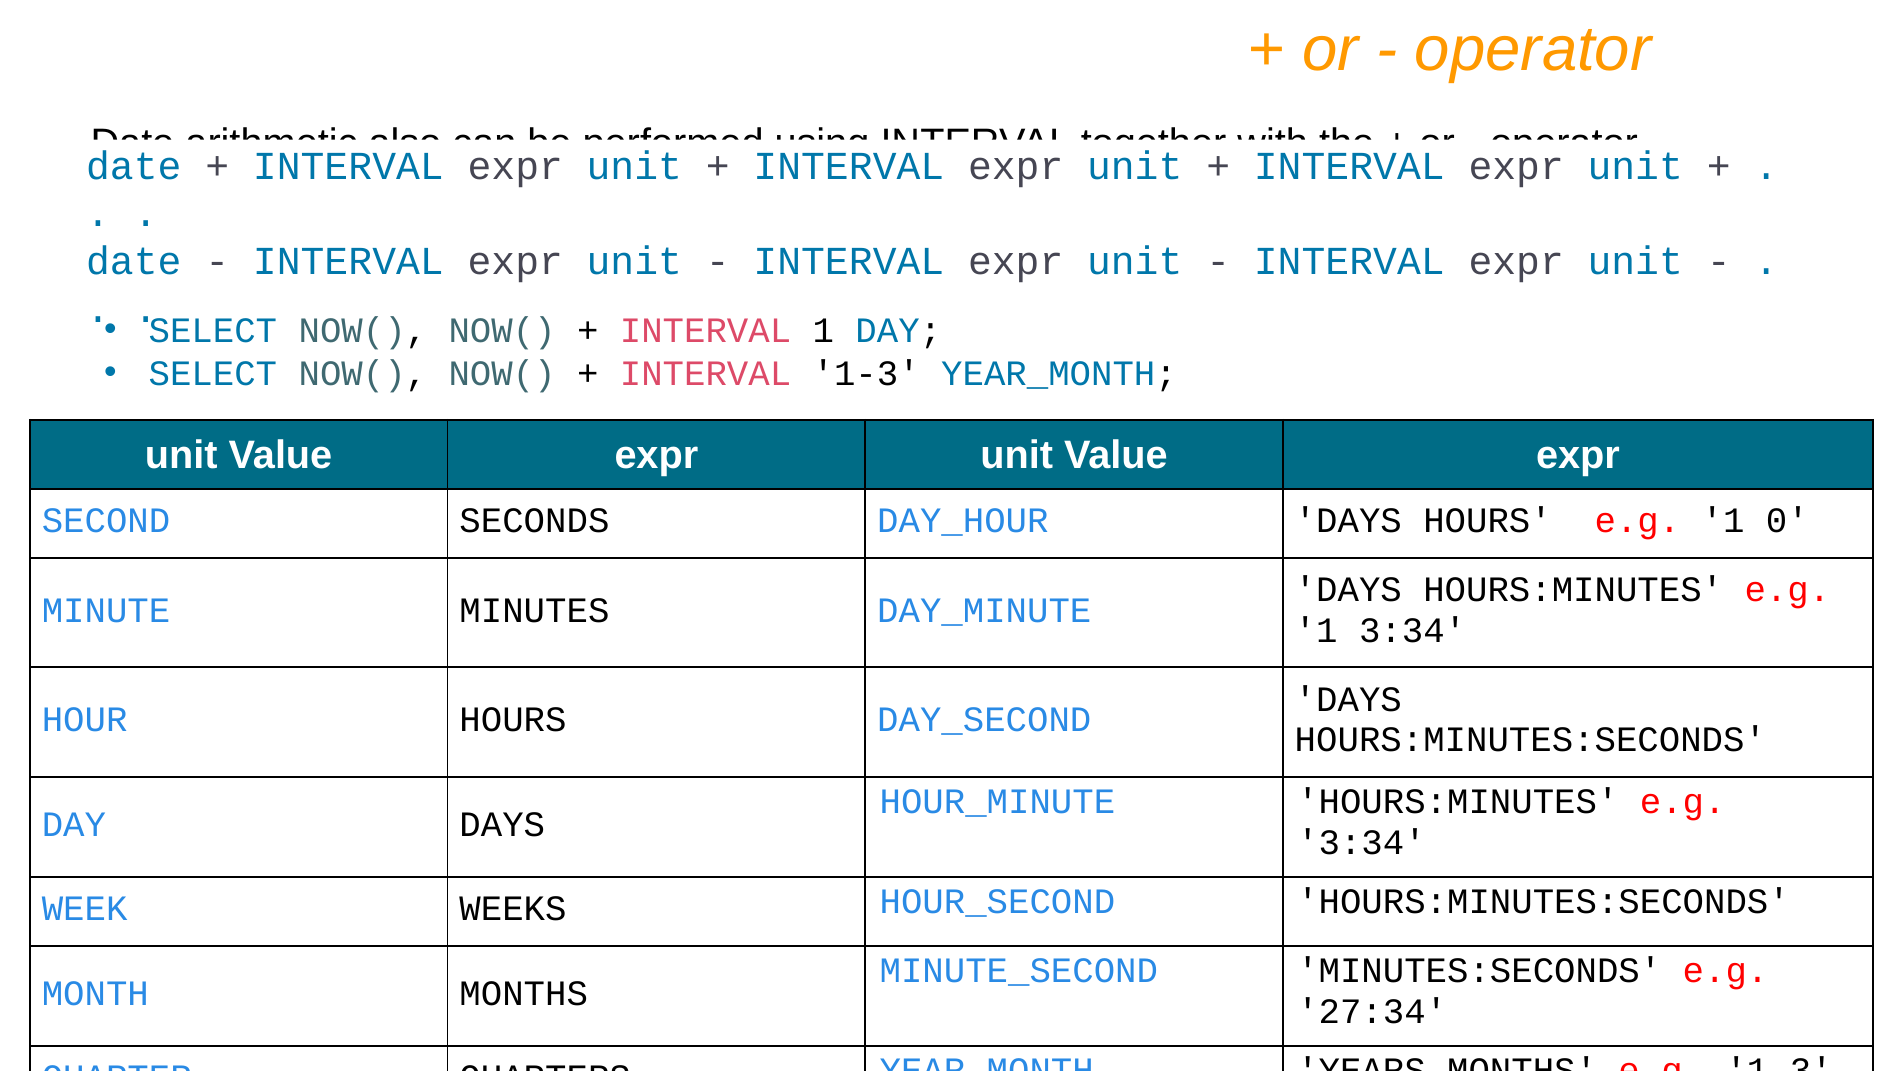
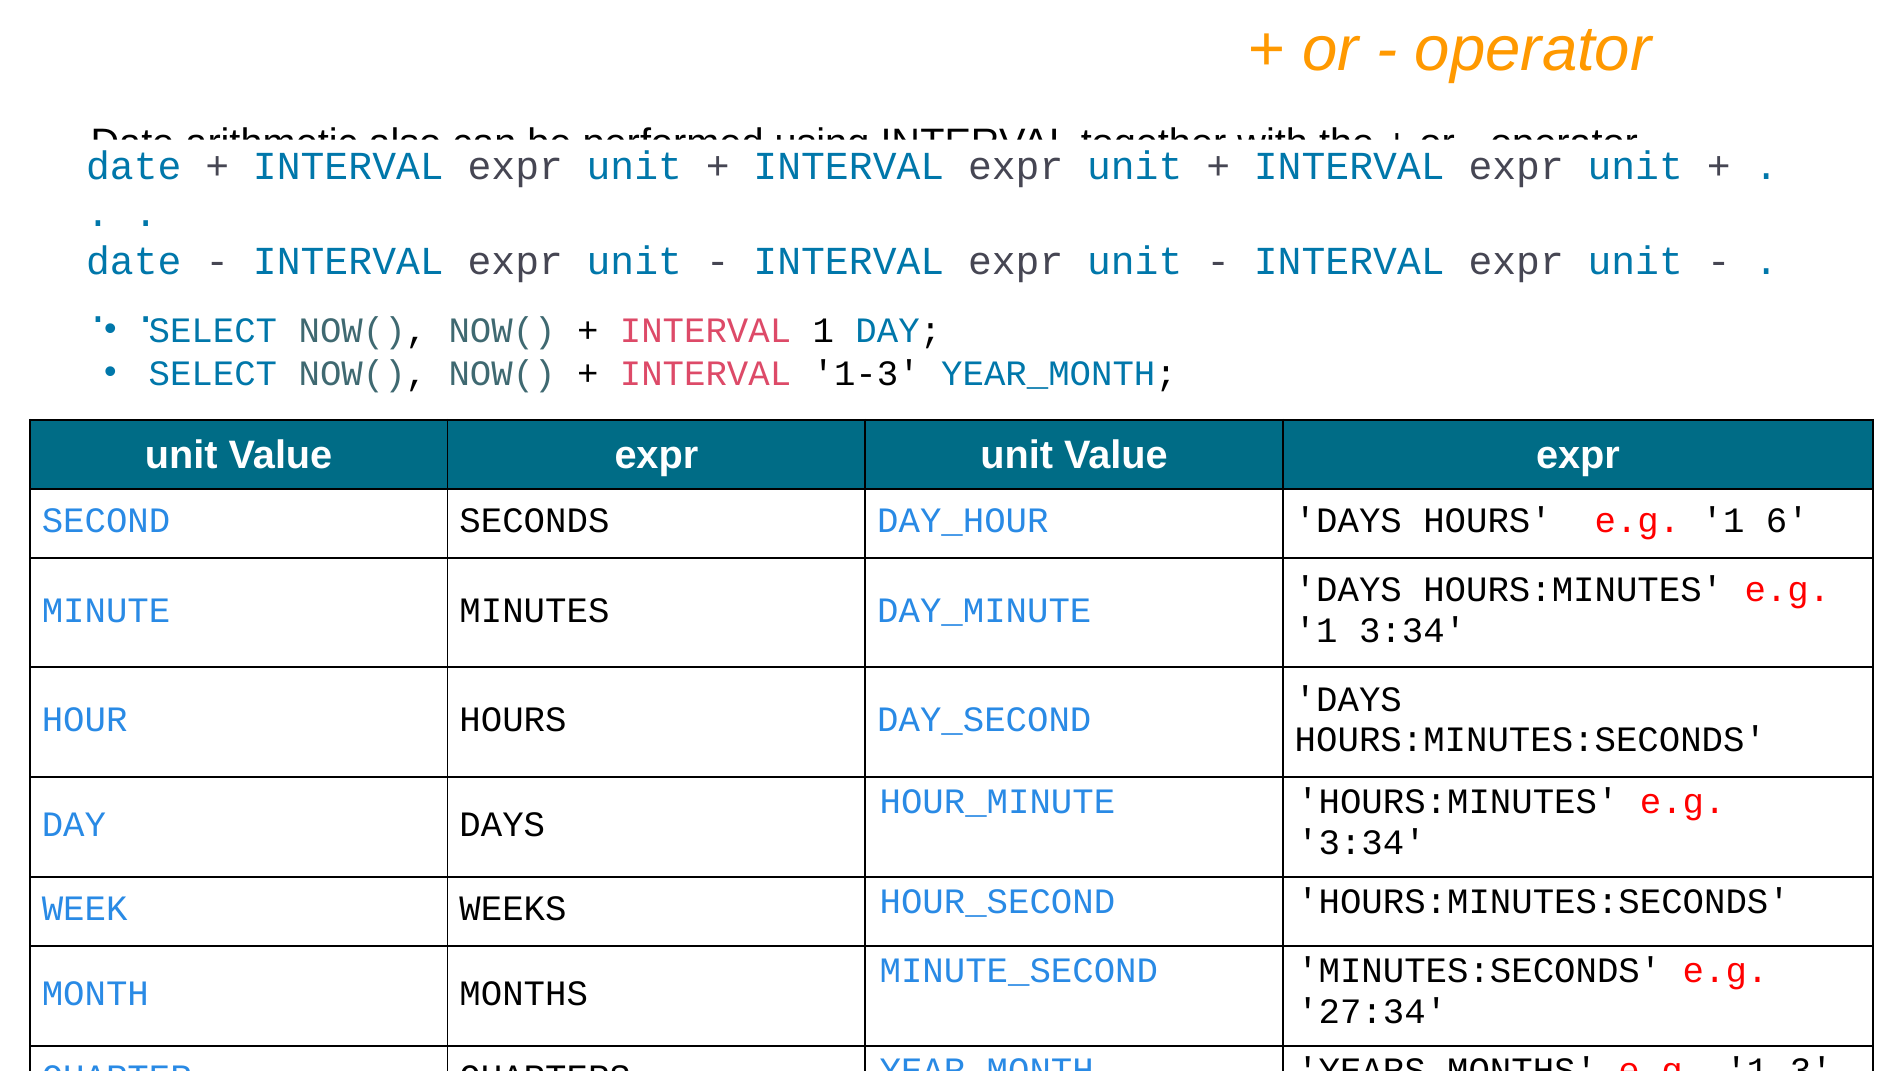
0: 0 -> 6
